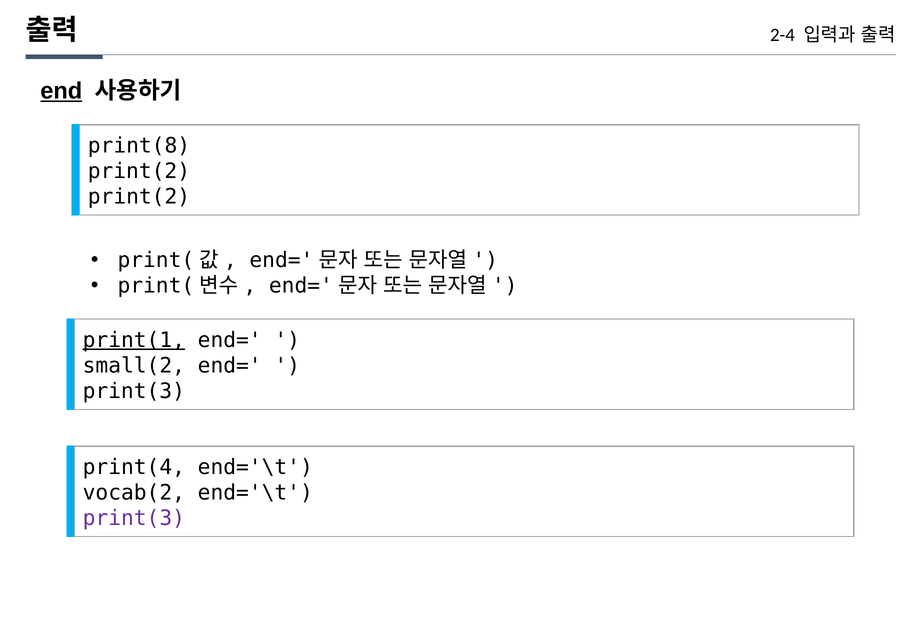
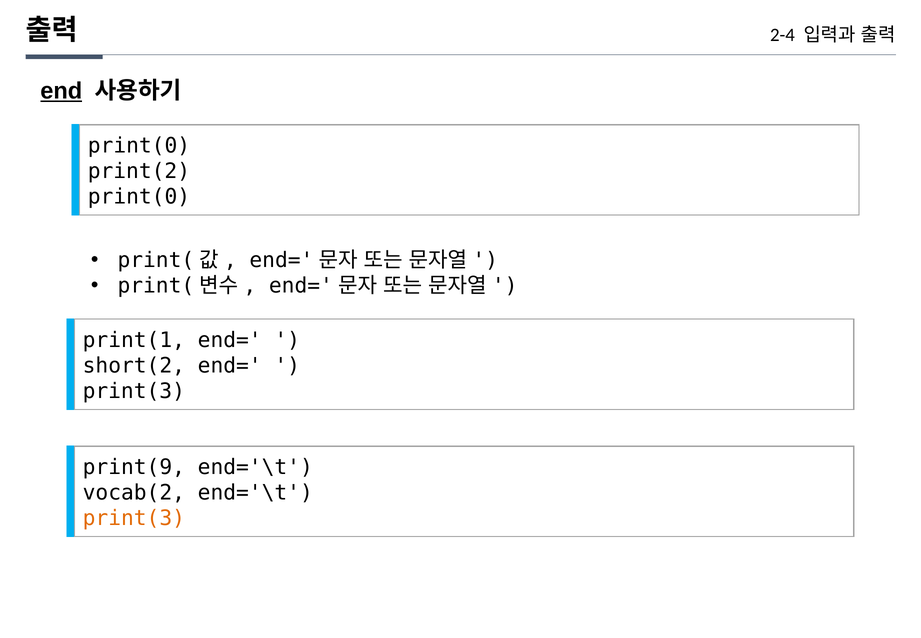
print(8 at (139, 146): print(8 -> print(0
print(2 at (139, 197): print(2 -> print(0
print(1 underline: present -> none
small(2: small(2 -> short(2
print(4: print(4 -> print(9
print(3 at (134, 518) colour: purple -> orange
